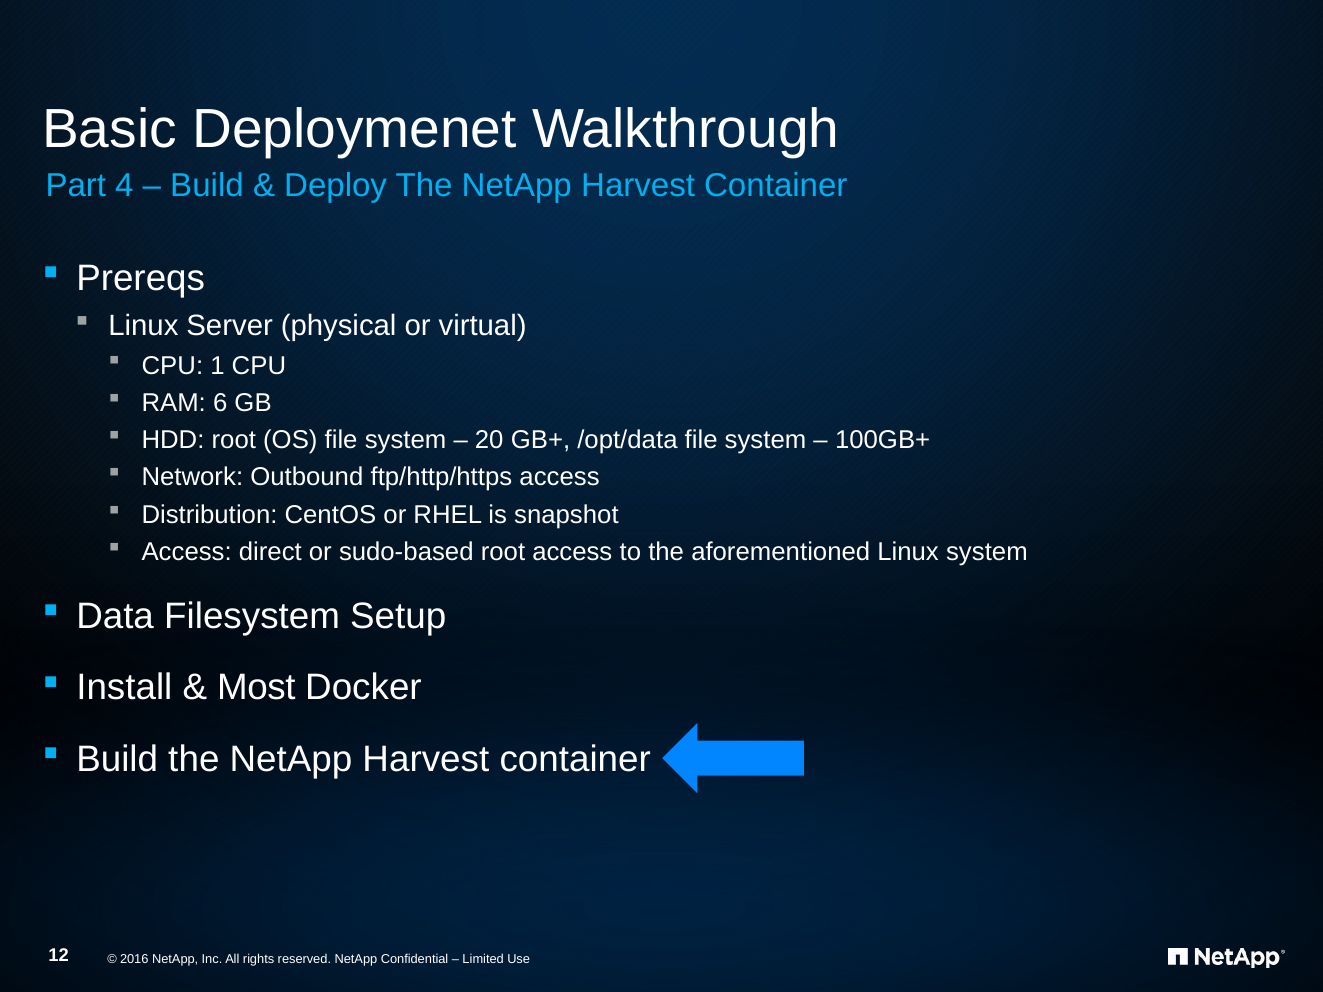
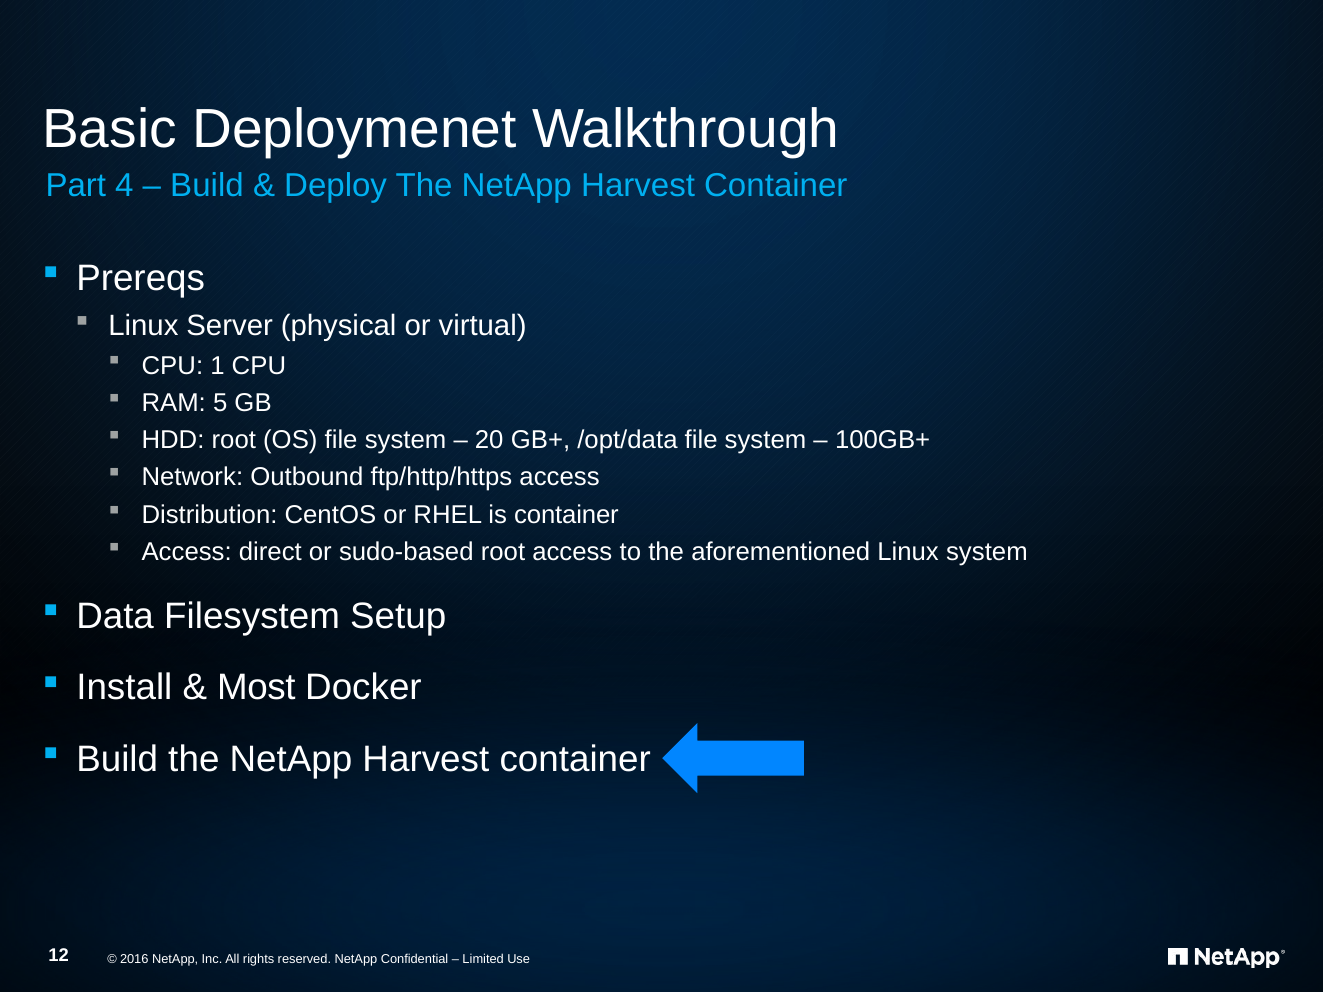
6: 6 -> 5
is snapshot: snapshot -> container
